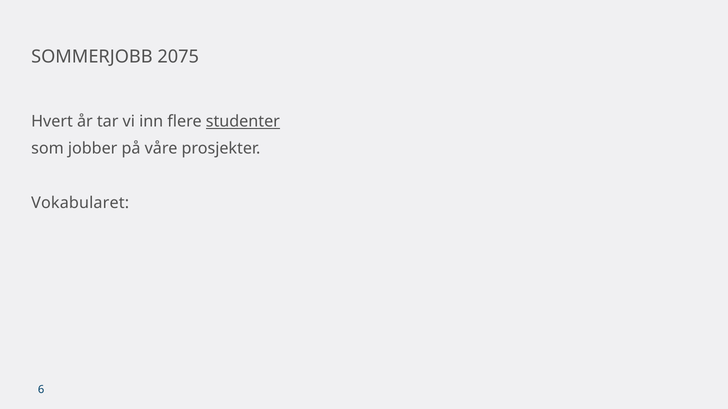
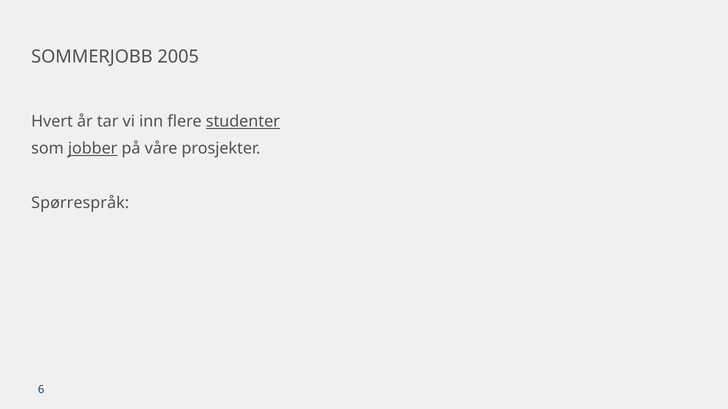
2075: 2075 -> 2005
jobber underline: none -> present
Vokabularet: Vokabularet -> Spørrespråk
